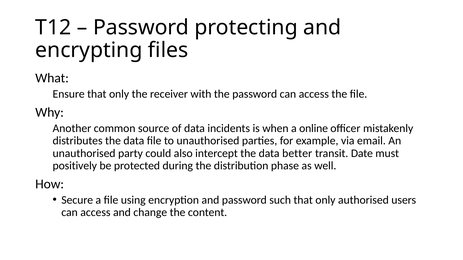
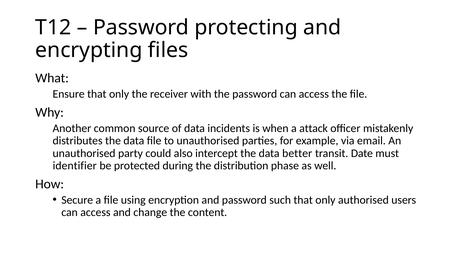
online: online -> attack
positively: positively -> identifier
